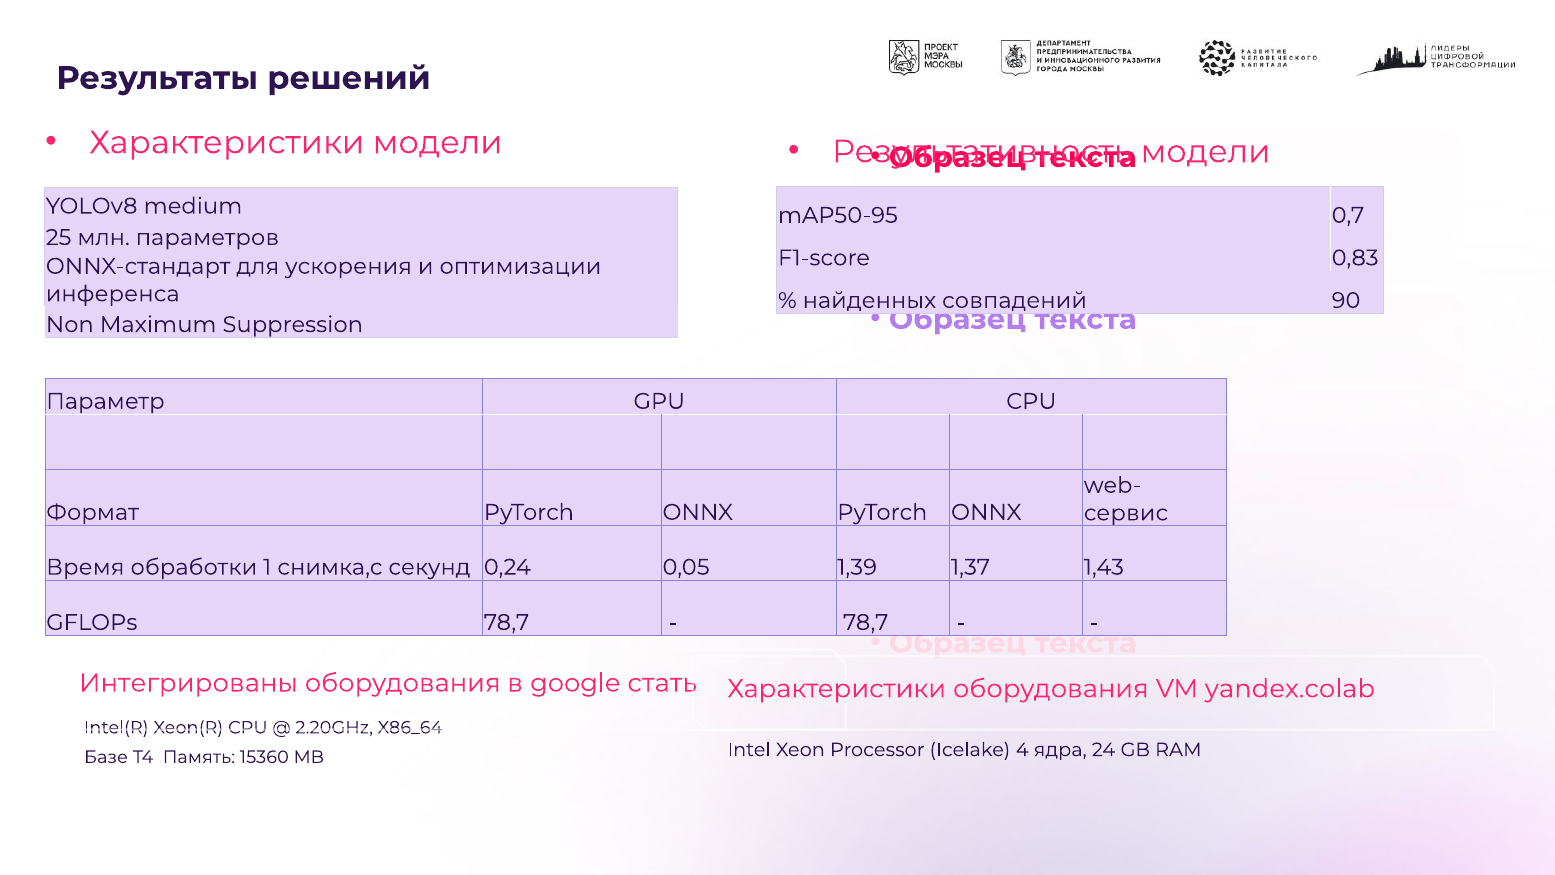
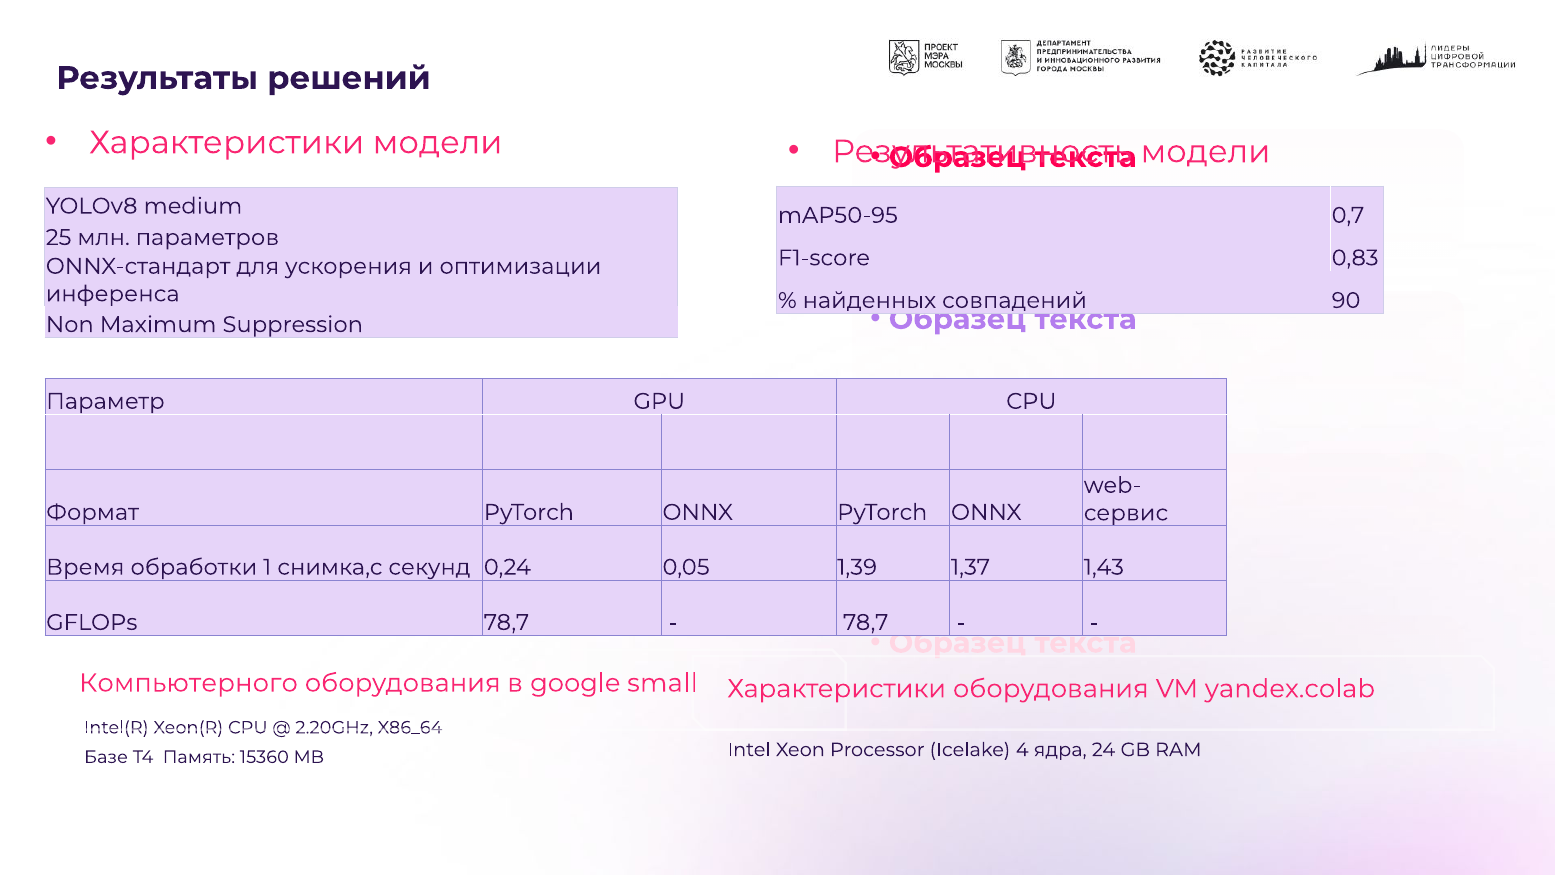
Интегрированы: Интегрированы -> Компьютерного
стать: стать -> small
